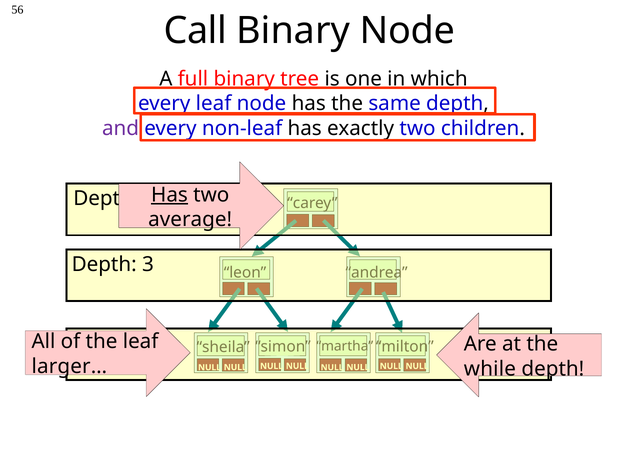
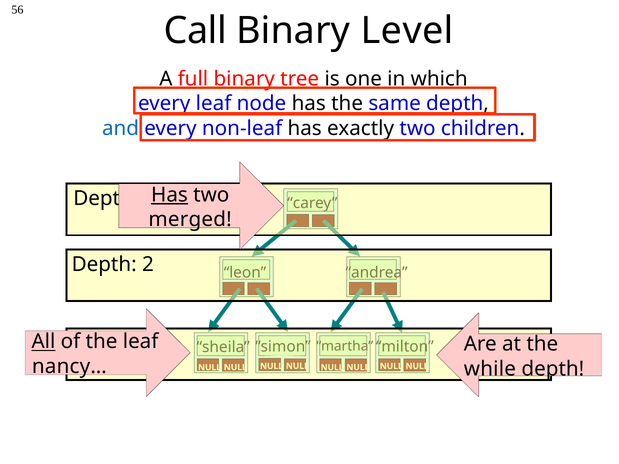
Binary Node: Node -> Level
and colour: purple -> blue
average: average -> merged
3 at (148, 264): 3 -> 2
All underline: none -> present
larger…: larger… -> nancy…
